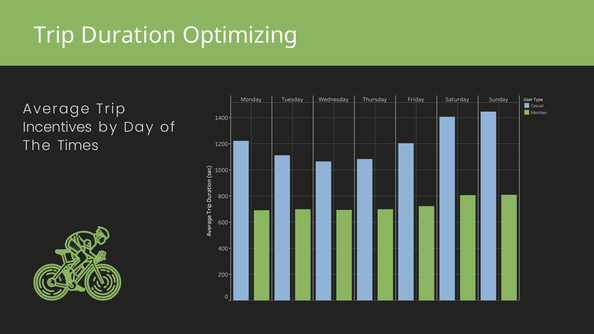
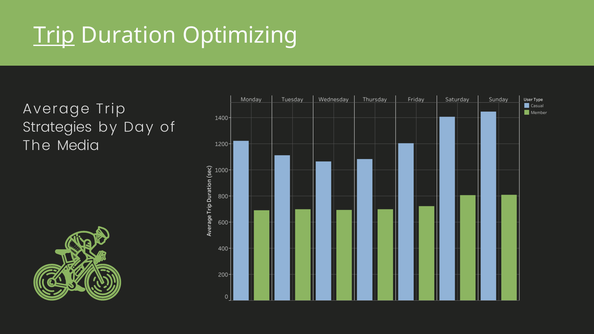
Trip at (54, 35) underline: none -> present
Incentives: Incentives -> Strategies
Times: Times -> Media
